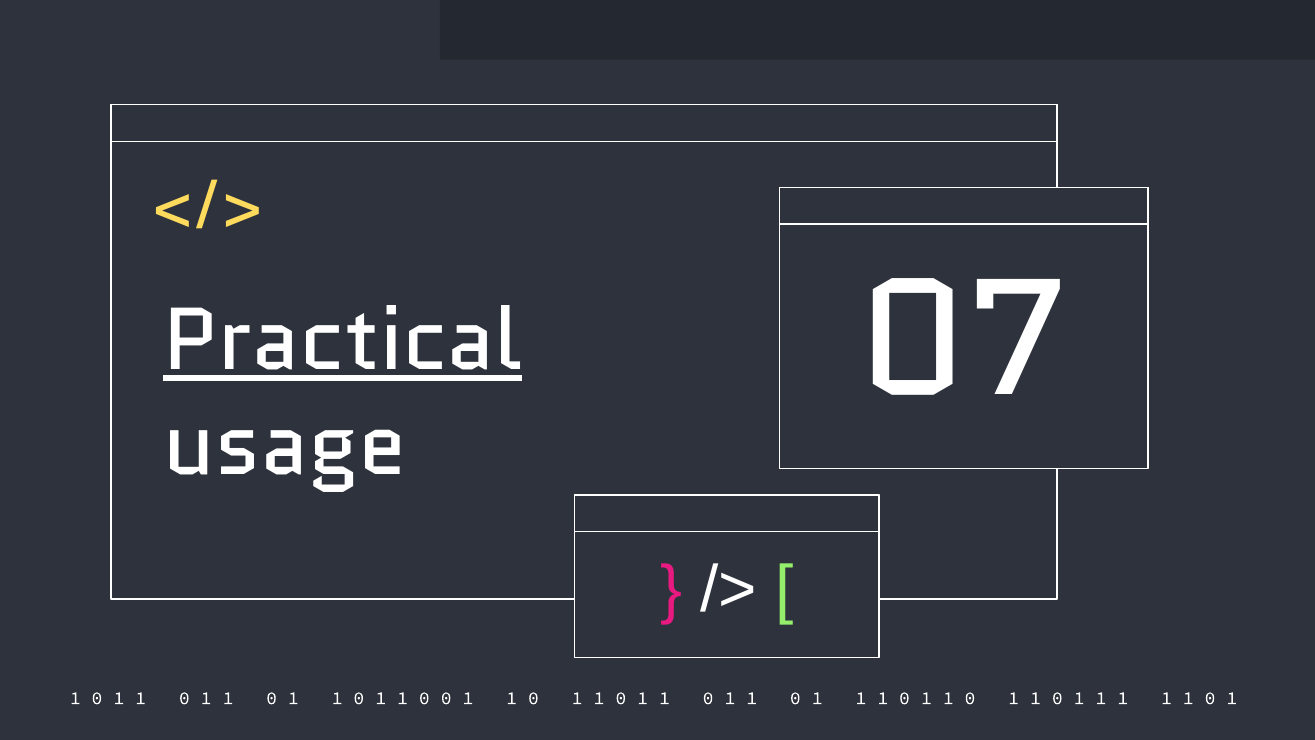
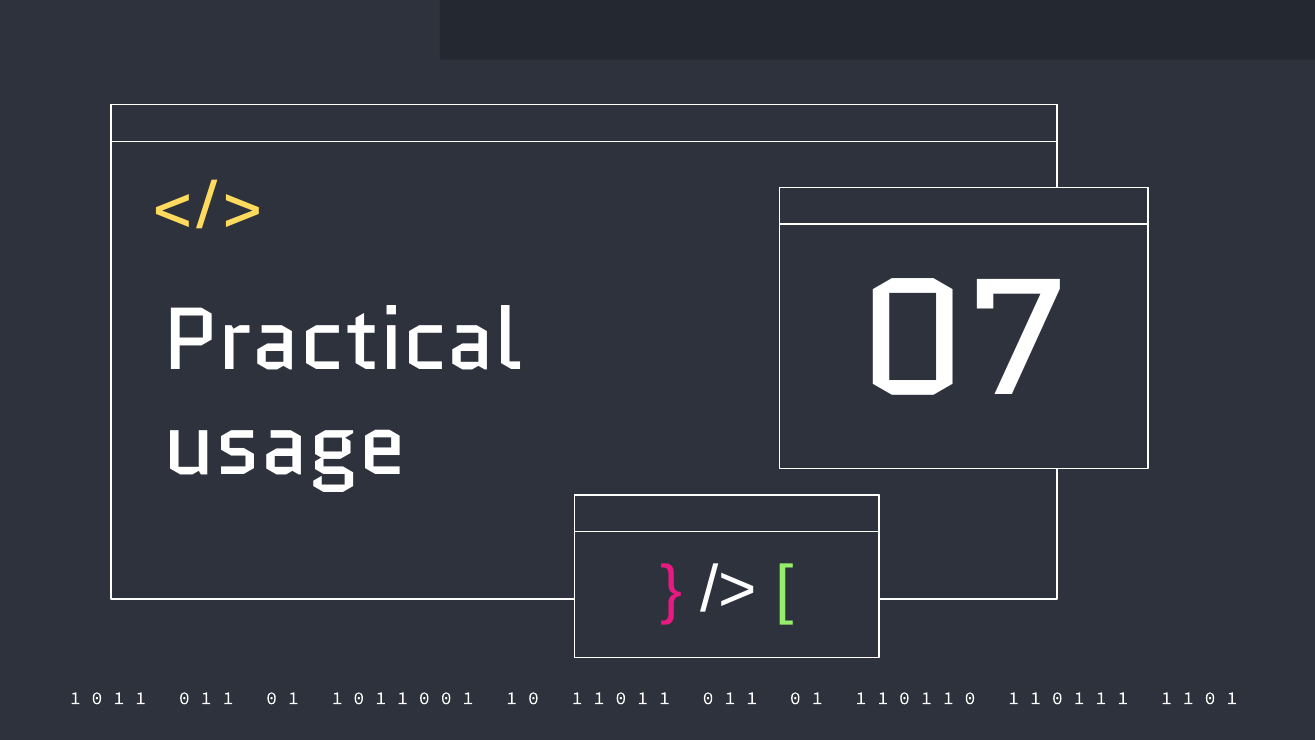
Practical underline: present -> none
